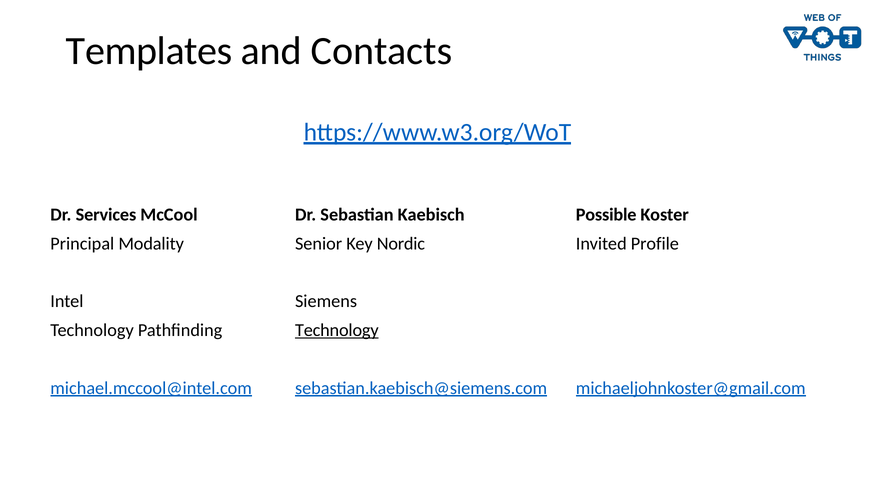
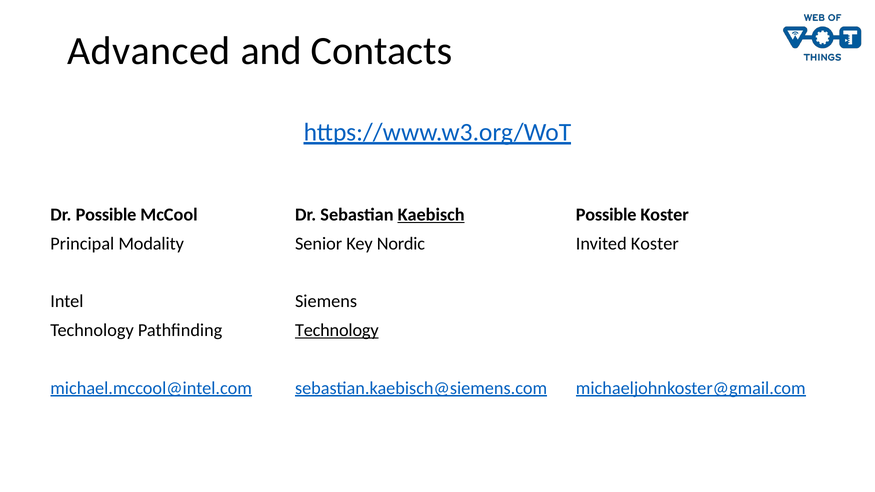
Templates: Templates -> Advanced
Dr Services: Services -> Possible
Kaebisch underline: none -> present
Invited Profile: Profile -> Koster
